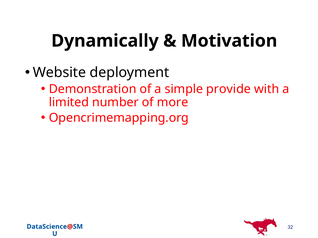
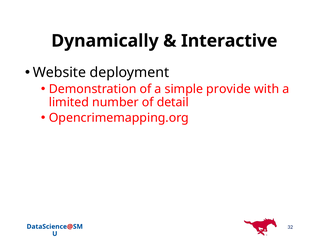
Motivation: Motivation -> Interactive
more: more -> detail
